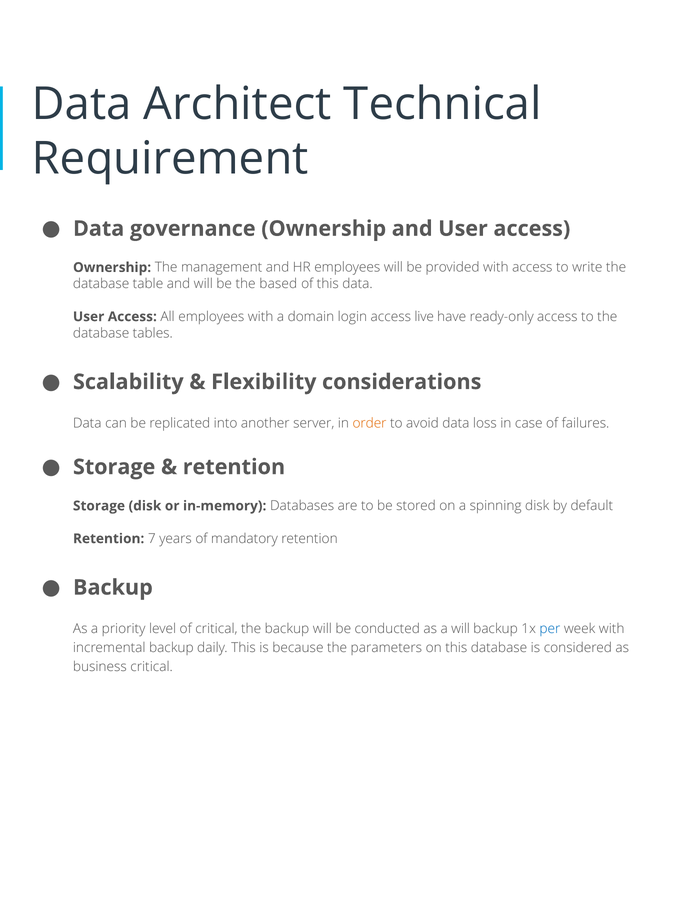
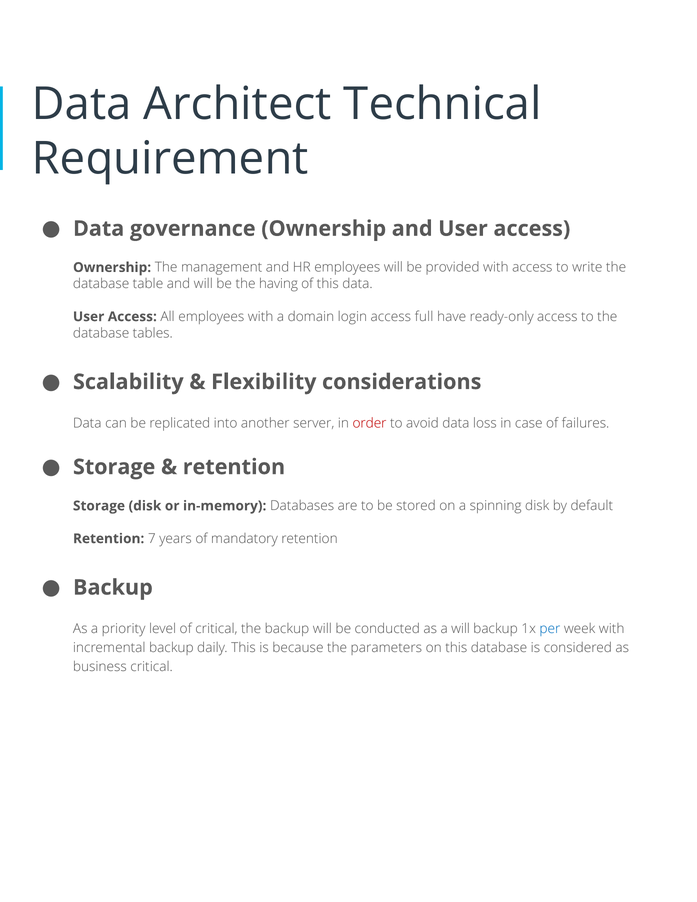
based: based -> having
live: live -> full
order colour: orange -> red
